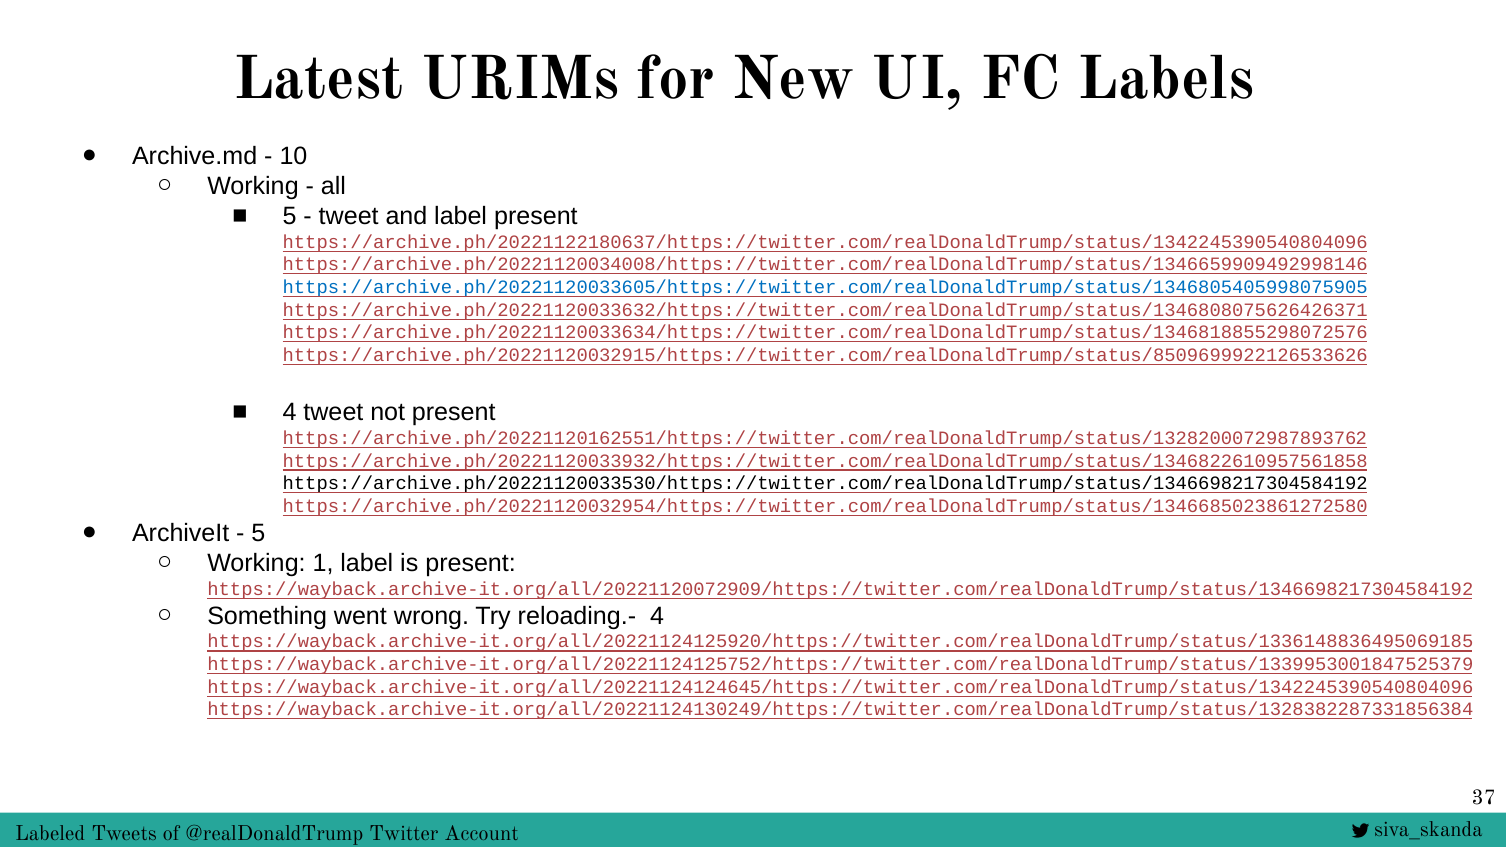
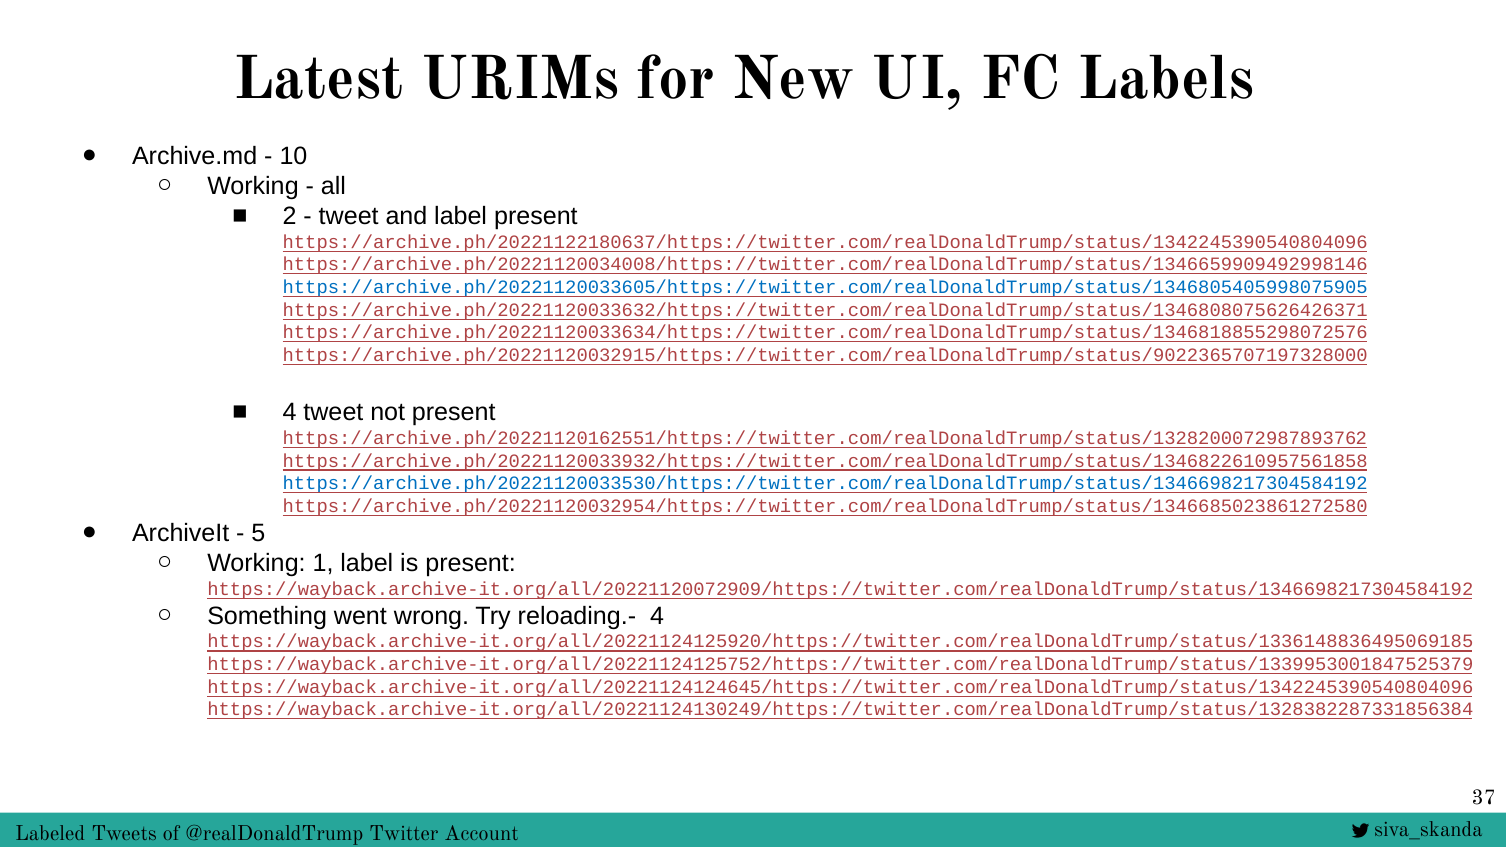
5 at (290, 216): 5 -> 2
https://archive.ph/20221120032915/https://twitter.com/realDonaldTrump/status/8509699922126533626: https://archive.ph/20221120032915/https://twitter.com/realDonaldTrump/status/8509699922126533626 -> https://archive.ph/20221120032915/https://twitter.com/realDonaldTrump/status/9022365707197328000
https://archive.ph/20221120033530/https://twitter.com/realDonaldTrump/status/1346698217304584192 colour: black -> blue
